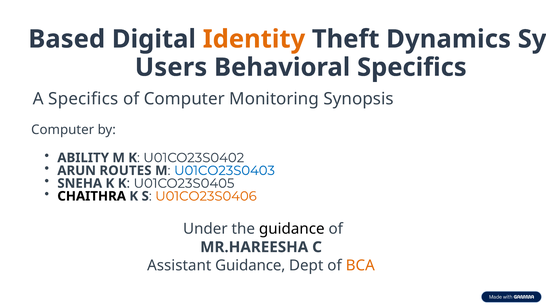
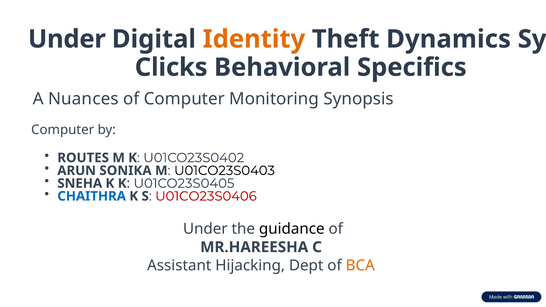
Based at (67, 39): Based -> Under
Users: Users -> Clicks
A Specifics: Specifics -> Nuances
ABILITY: ABILITY -> ROUTES
ROUTES: ROUTES -> SONIKA
U01CO23S0403 colour: blue -> black
CHAITHRA colour: black -> blue
U01CO23S0406 colour: orange -> red
Assistant Guidance: Guidance -> Hijacking
